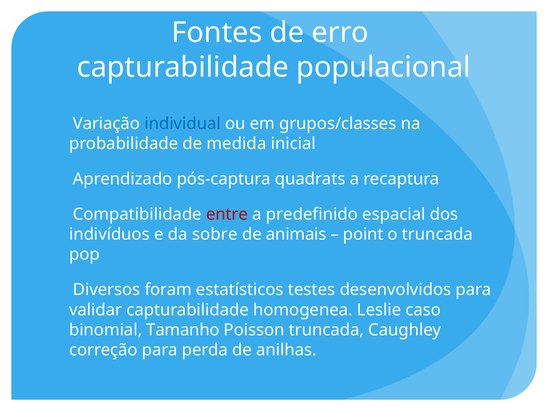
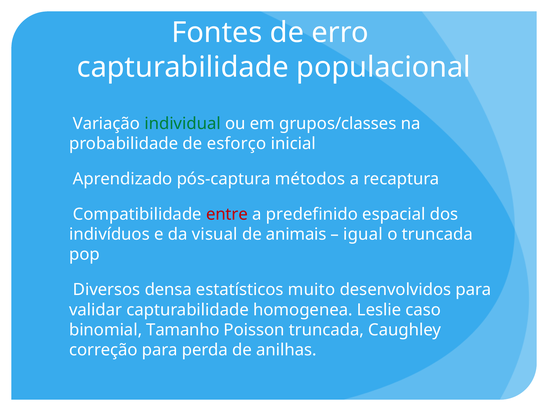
individual colour: blue -> green
medida: medida -> esforço
quadrats: quadrats -> métodos
sobre: sobre -> visual
point: point -> igual
foram: foram -> densa
testes: testes -> muito
